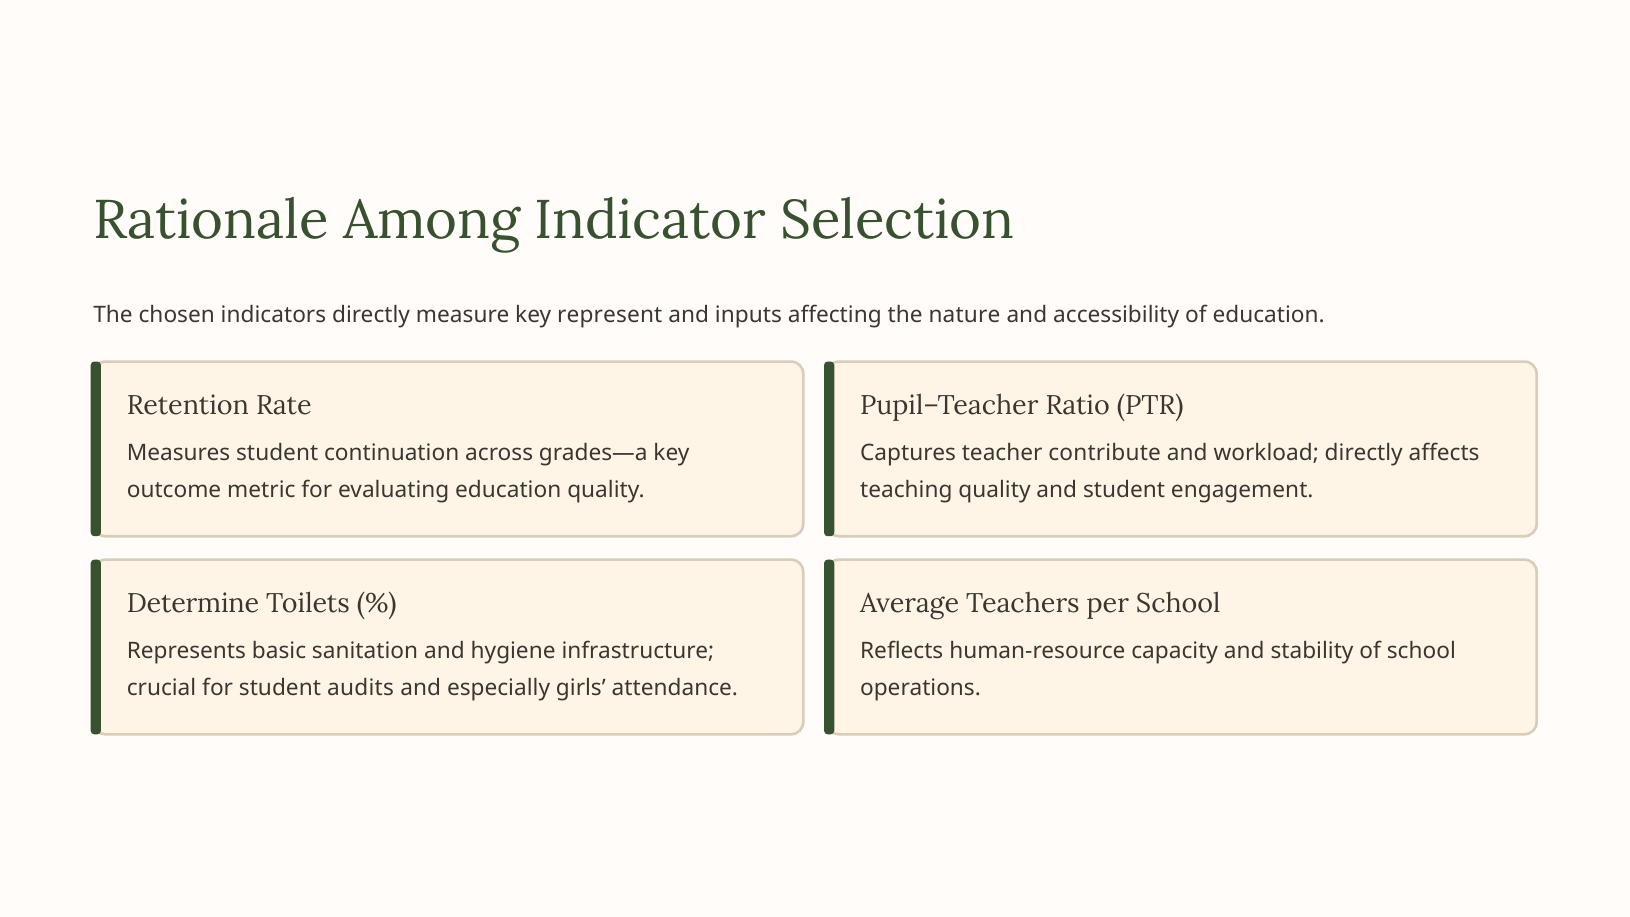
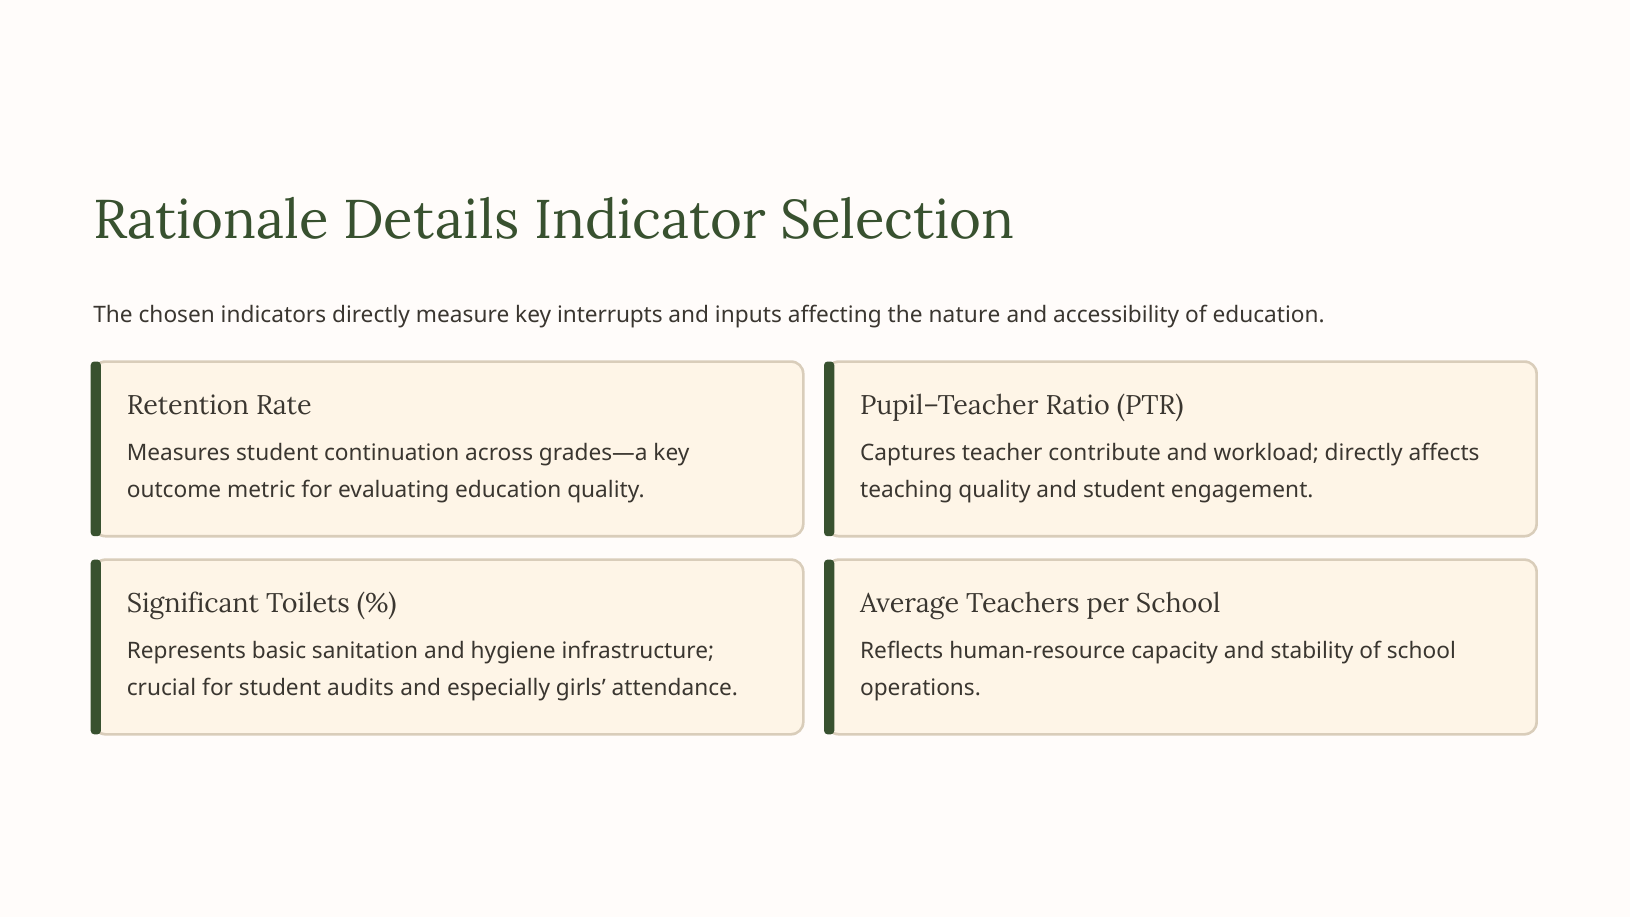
Among: Among -> Details
represent: represent -> interrupts
Determine: Determine -> Significant
